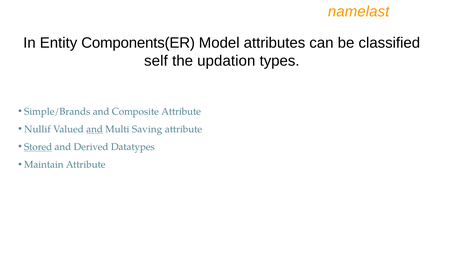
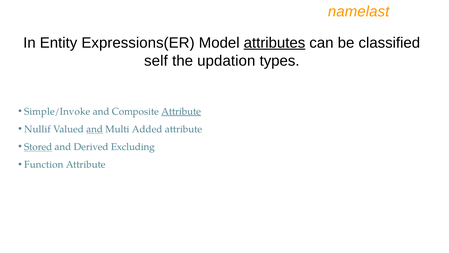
Components(ER: Components(ER -> Expressions(ER
attributes underline: none -> present
Simple/Brands: Simple/Brands -> Simple/Invoke
Attribute at (181, 111) underline: none -> present
Saving: Saving -> Added
Datatypes: Datatypes -> Excluding
Maintain: Maintain -> Function
